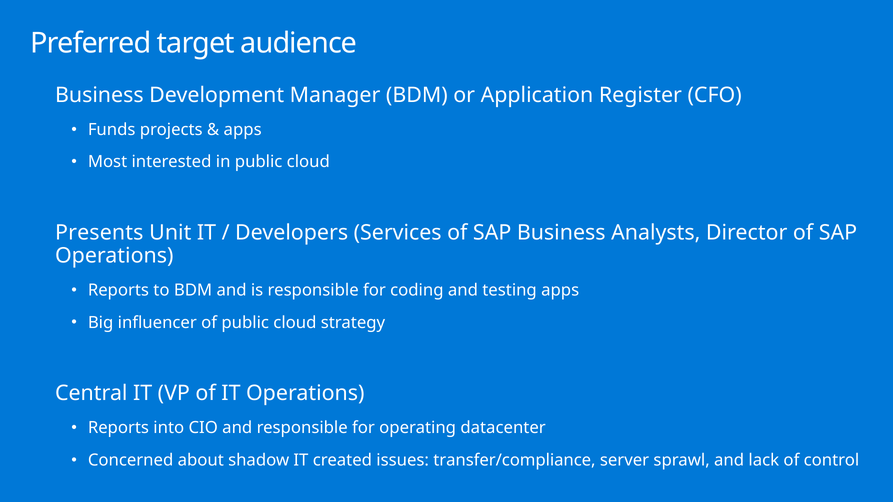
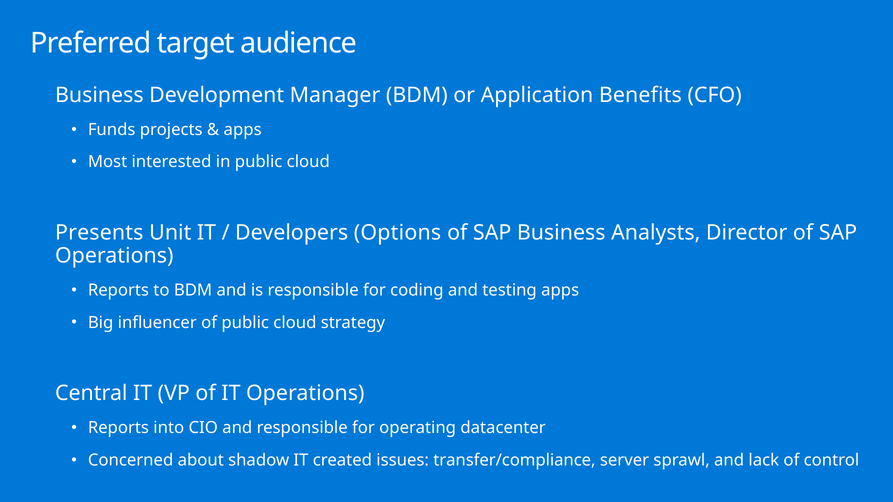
Register: Register -> Benefits
Services: Services -> Options
